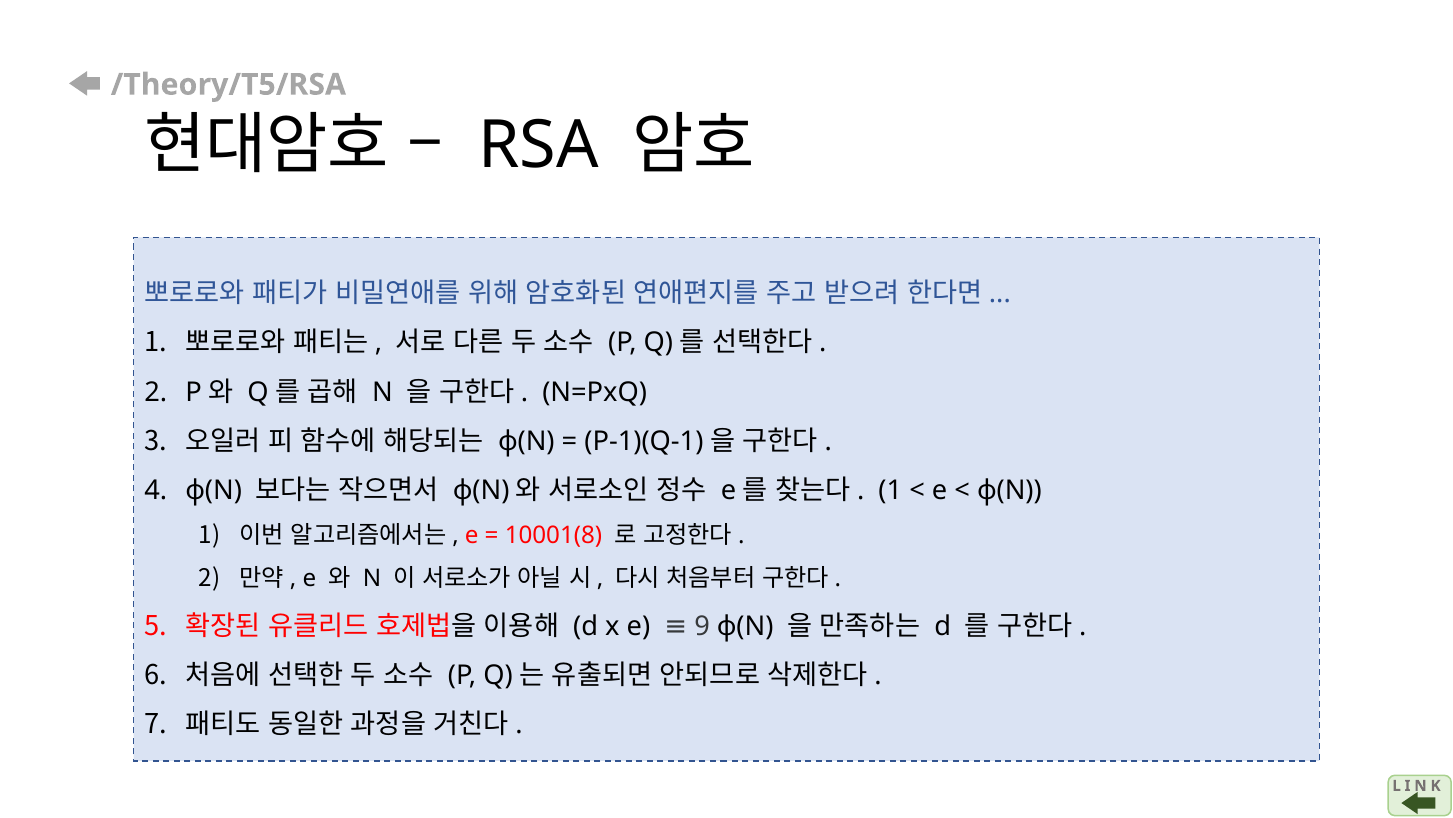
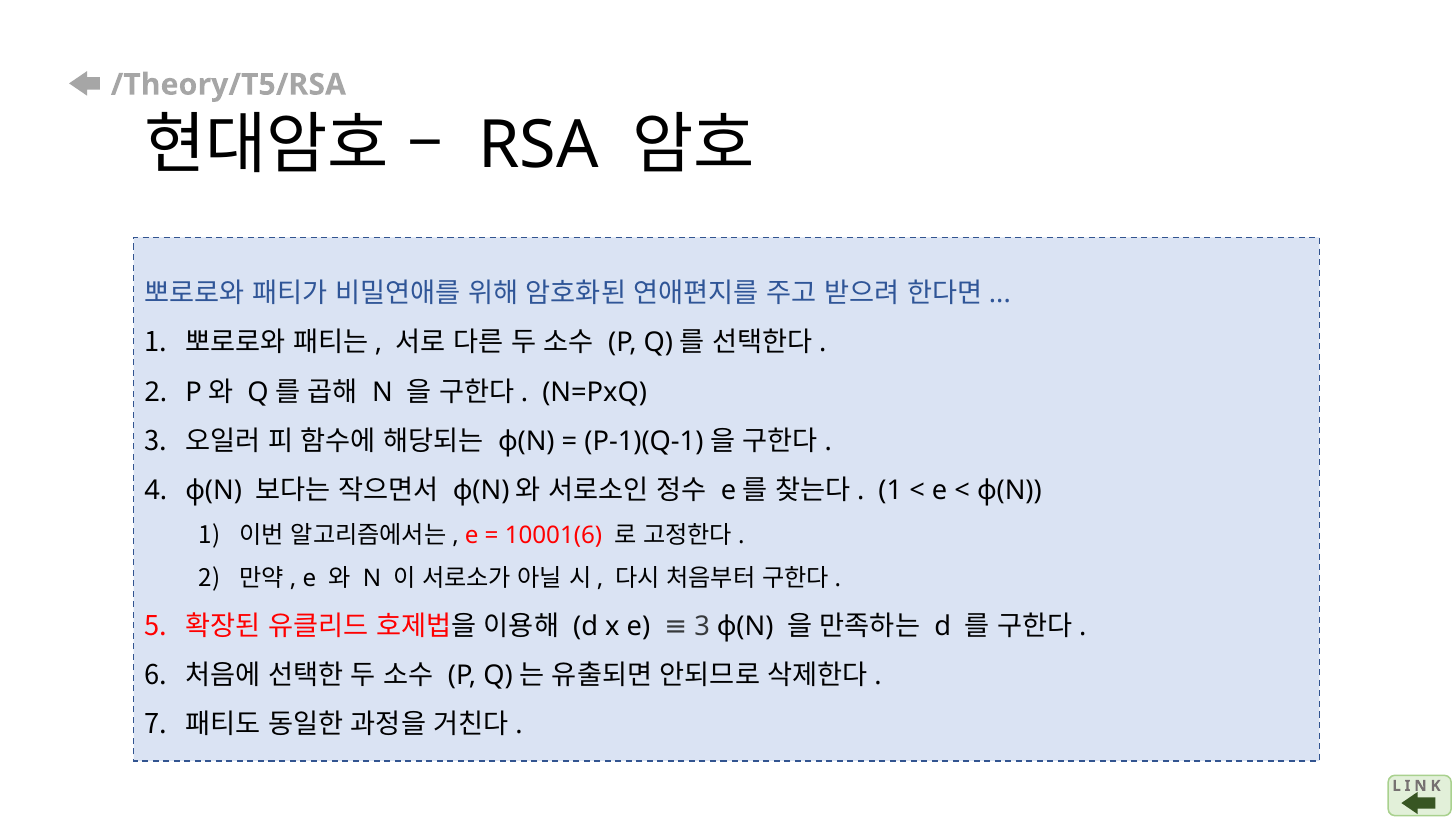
10001(8: 10001(8 -> 10001(6
e 9: 9 -> 3
